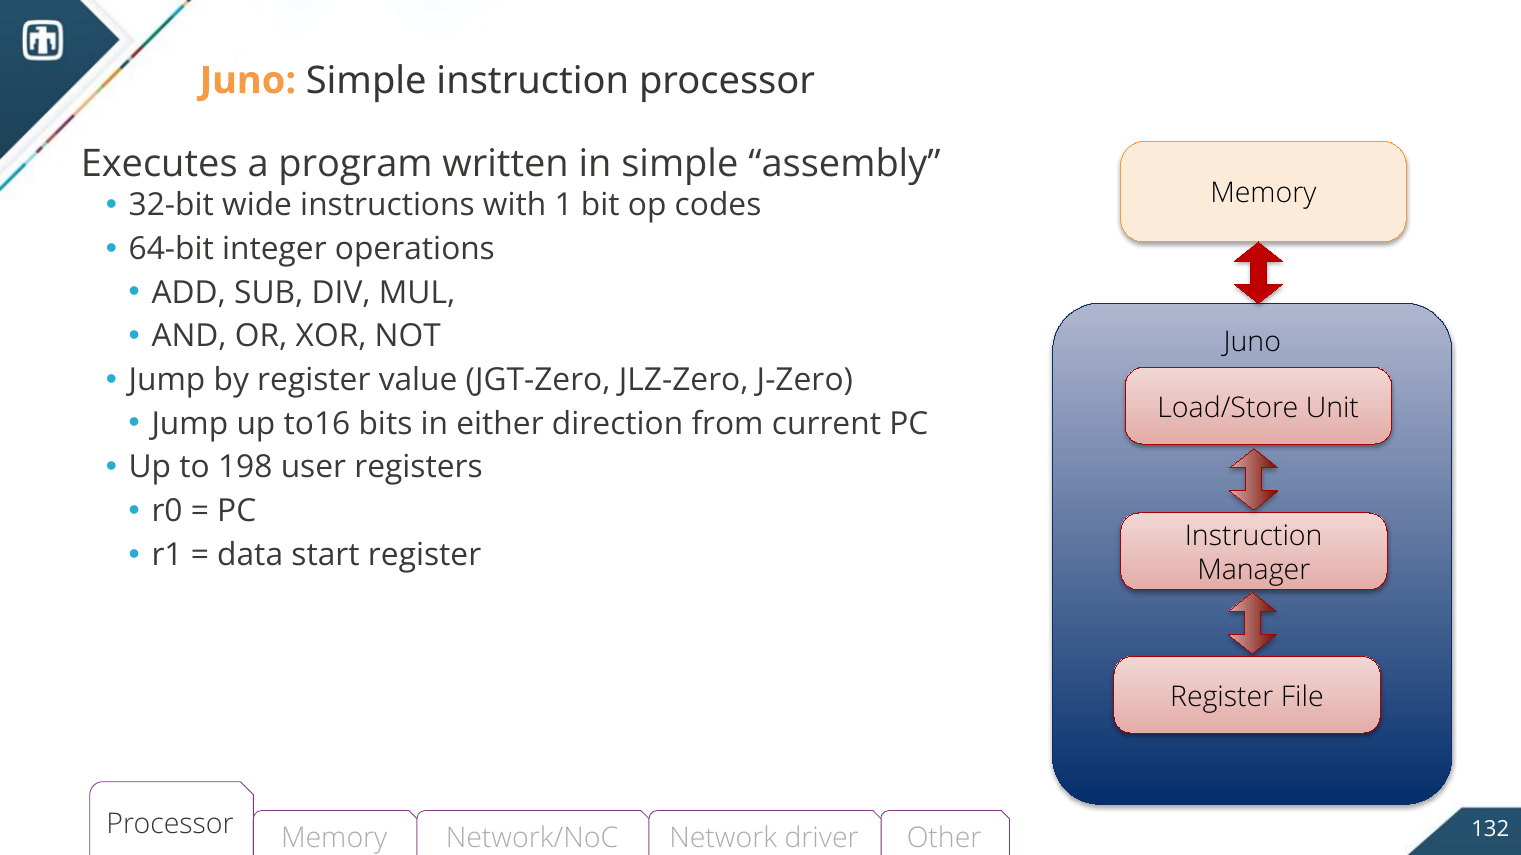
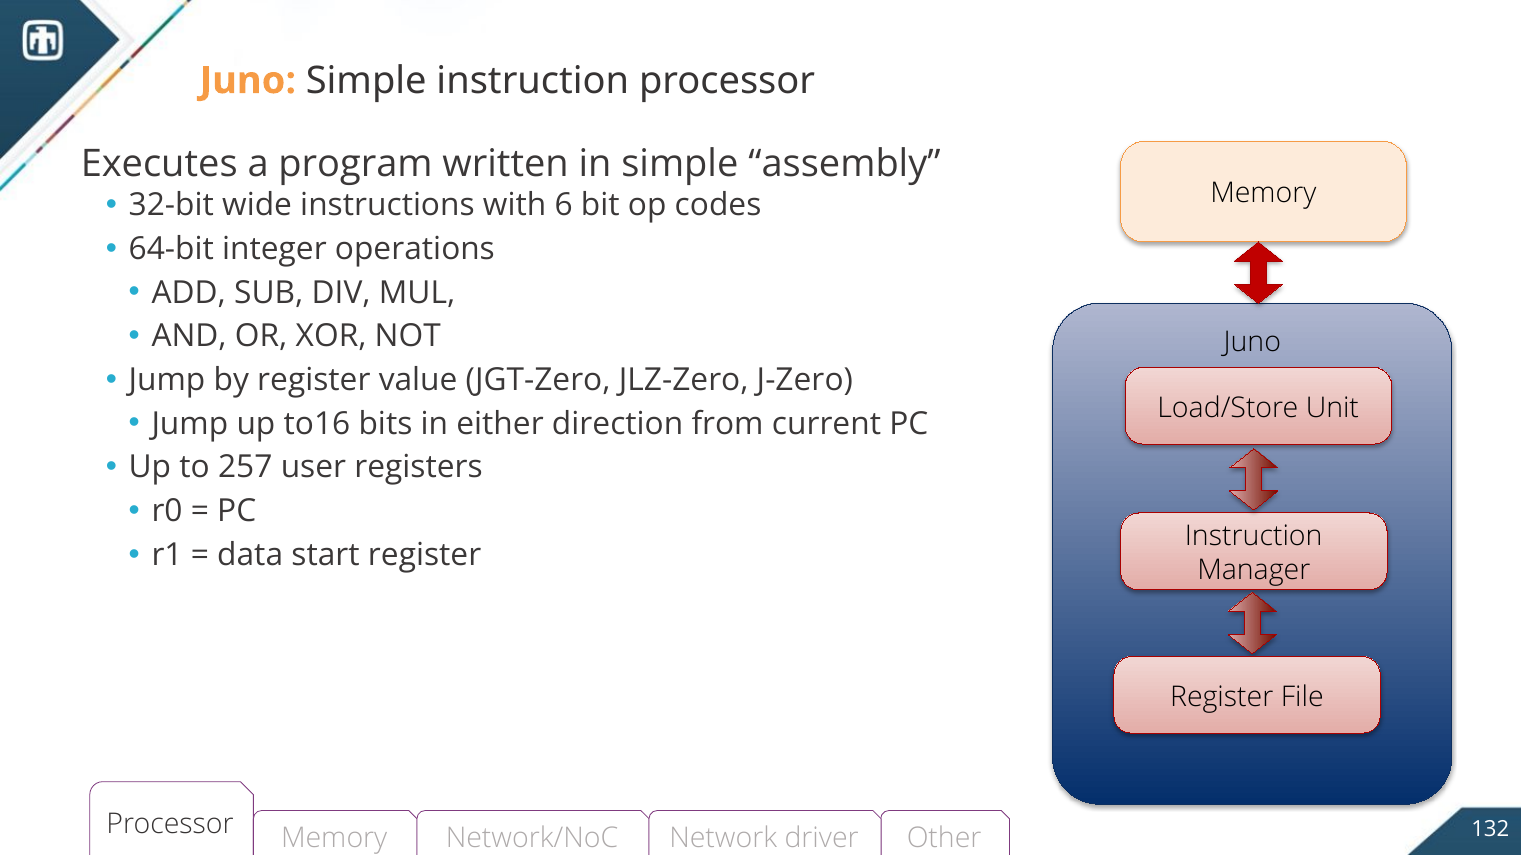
1: 1 -> 6
198: 198 -> 257
